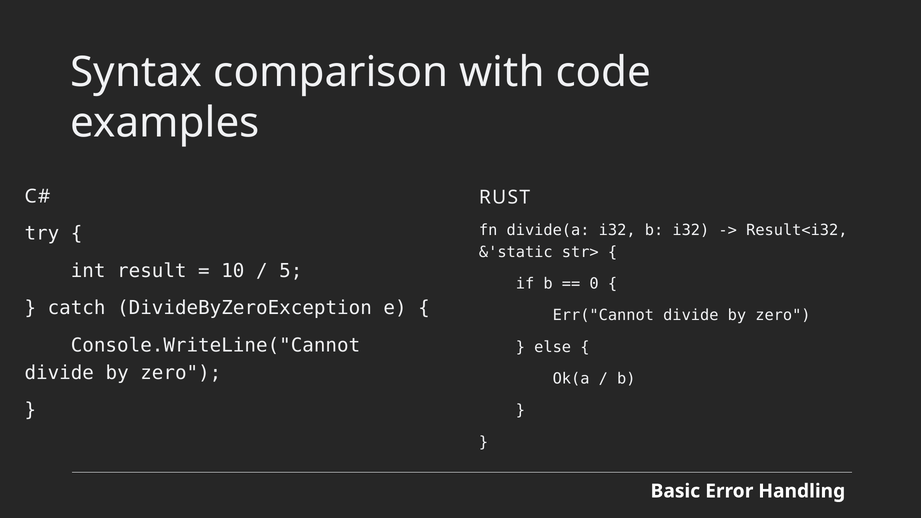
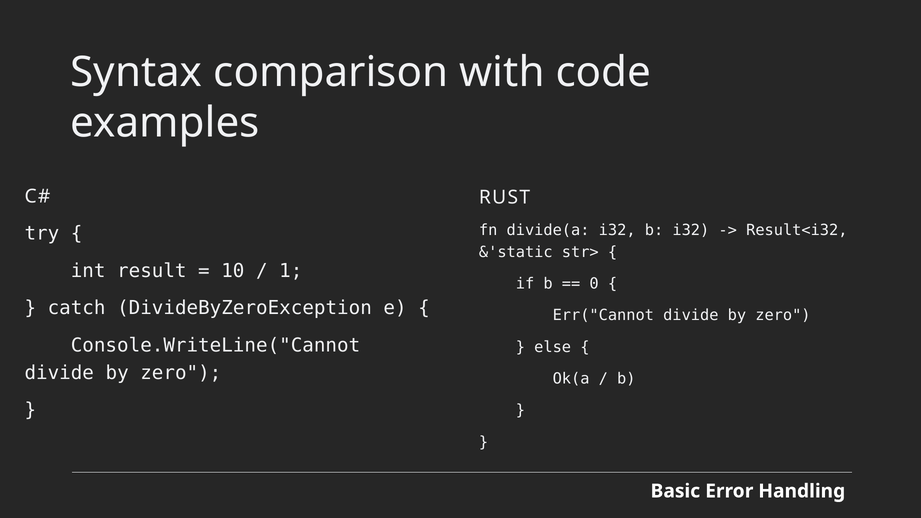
5: 5 -> 1
